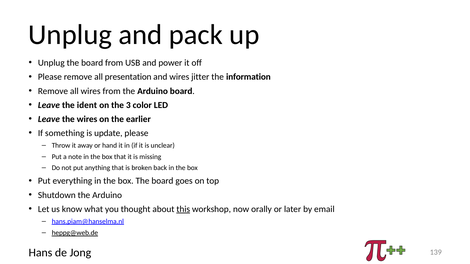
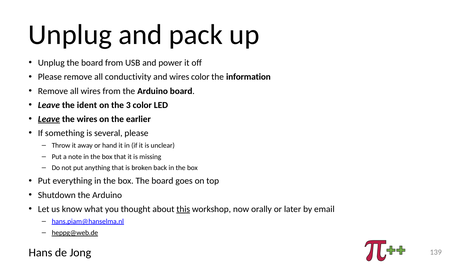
presentation: presentation -> conductivity
wires jitter: jitter -> color
Leave at (49, 119) underline: none -> present
update: update -> several
